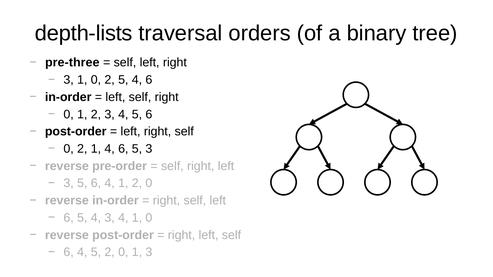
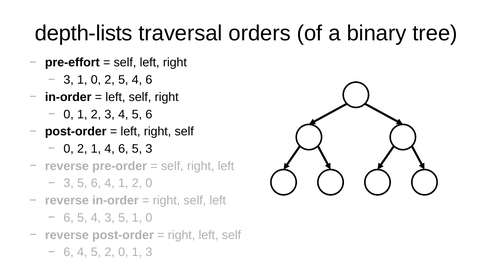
pre-three: pre-three -> pre-effort
4 3 4: 4 -> 5
